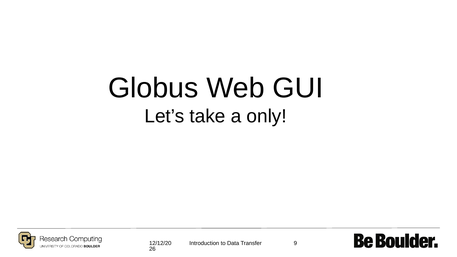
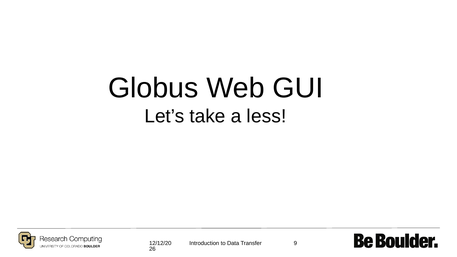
only: only -> less
